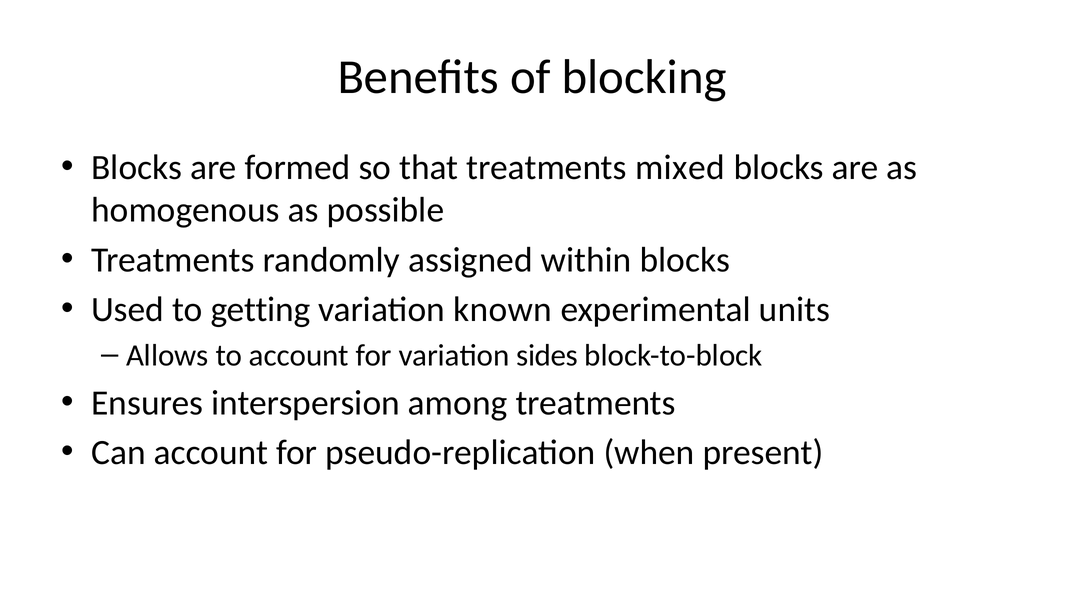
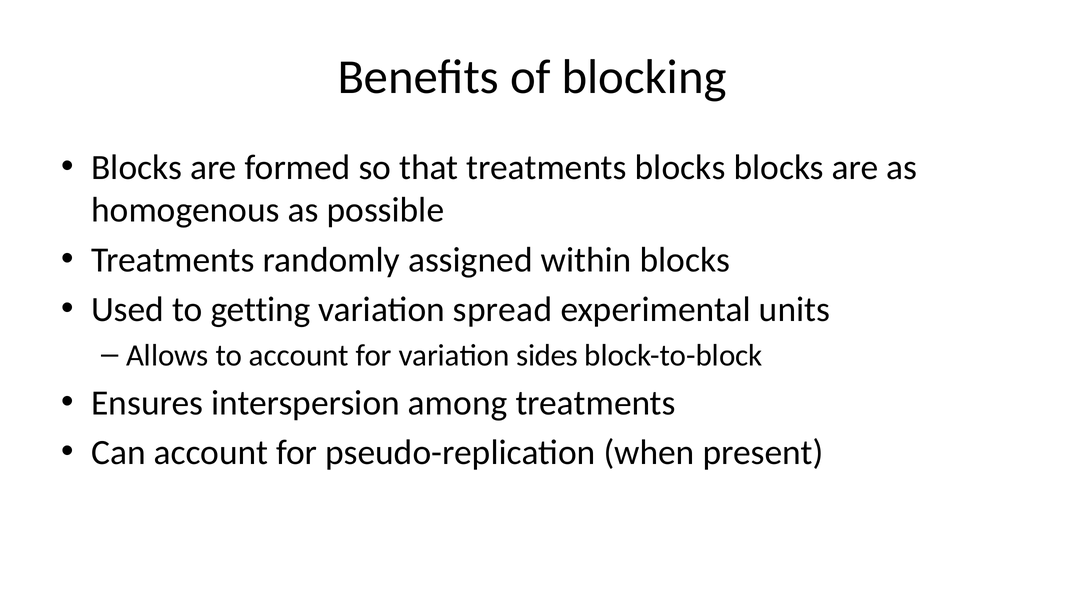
treatments mixed: mixed -> blocks
known: known -> spread
